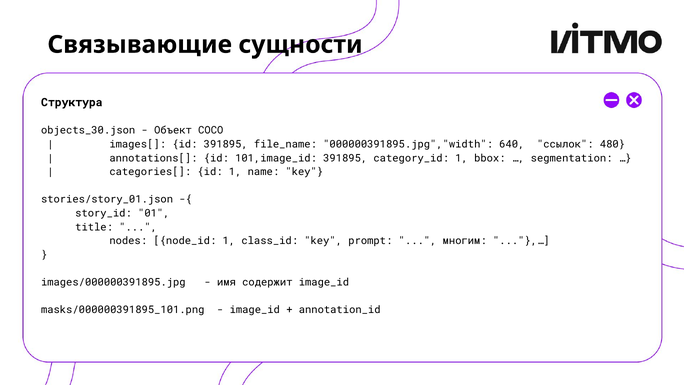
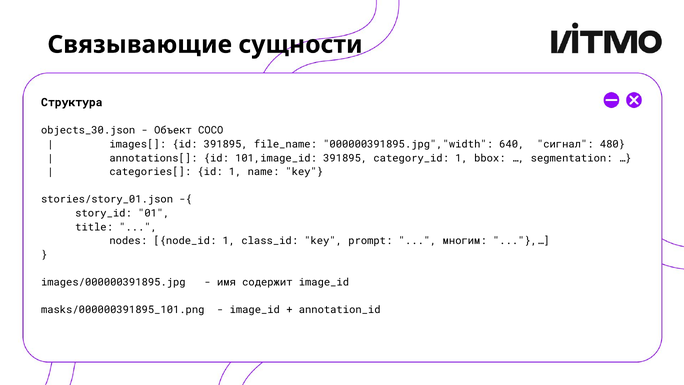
ссылок: ссылок -> сигнал
